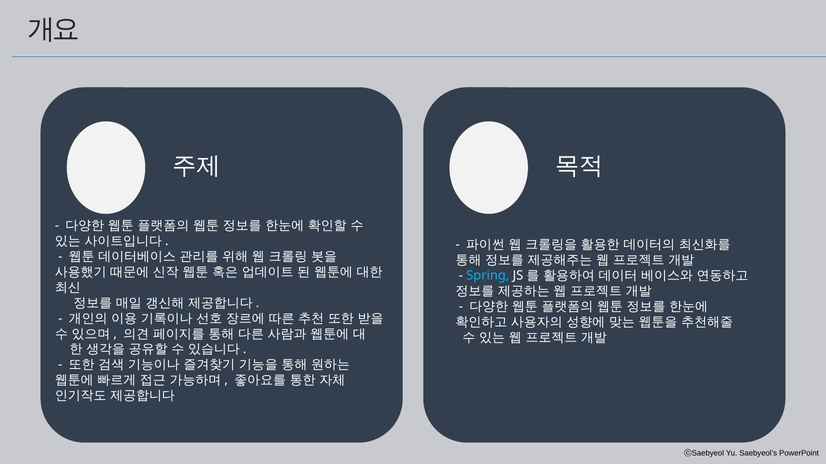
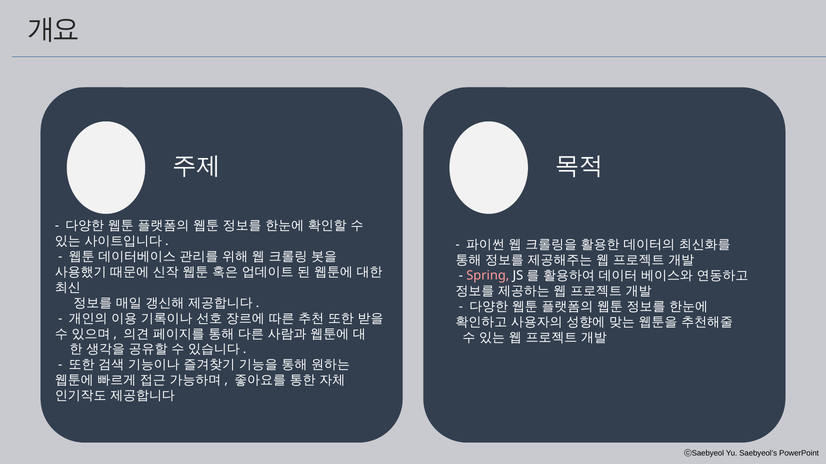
Spring colour: light blue -> pink
